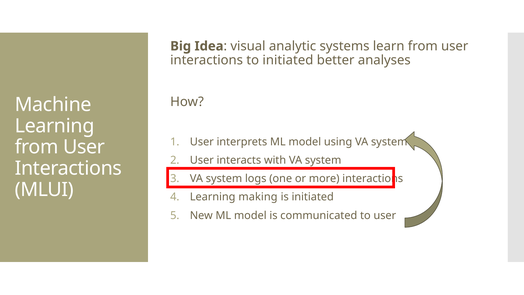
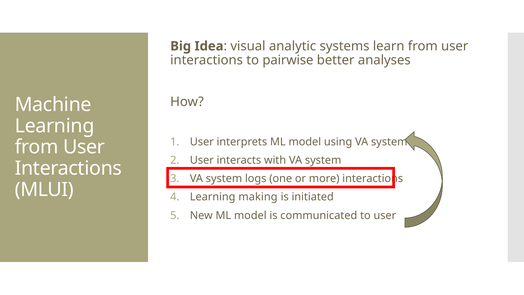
to initiated: initiated -> pairwise
